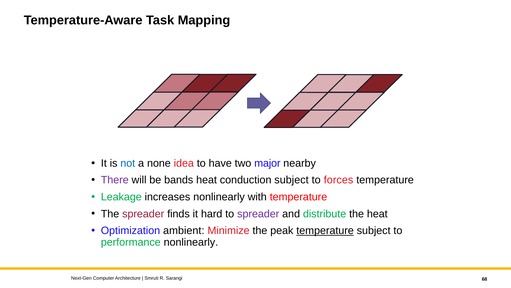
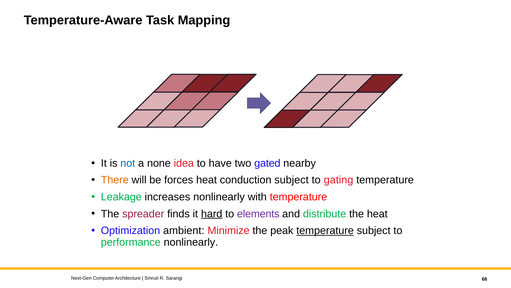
major: major -> gated
There colour: purple -> orange
bands: bands -> forces
forces: forces -> gating
hard underline: none -> present
to spreader: spreader -> elements
